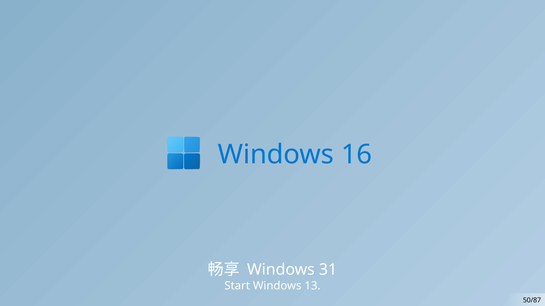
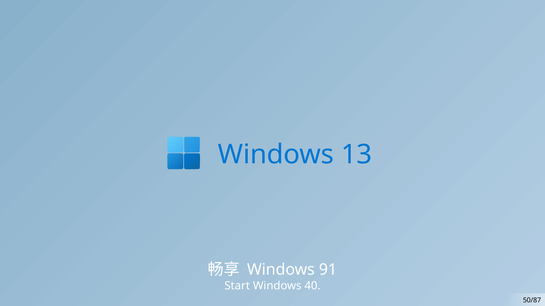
16: 16 -> 13
31: 31 -> 91
13: 13 -> 40
